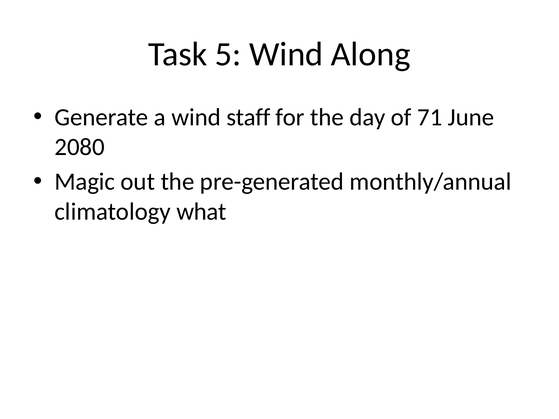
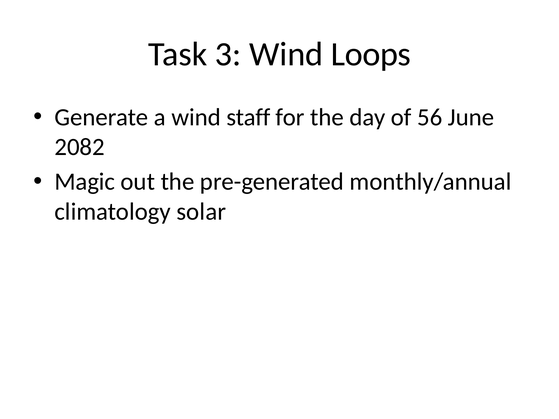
5: 5 -> 3
Along: Along -> Loops
71: 71 -> 56
2080: 2080 -> 2082
what: what -> solar
